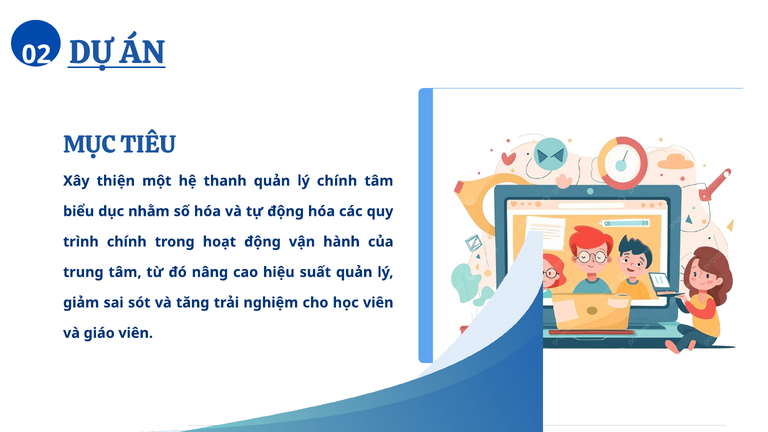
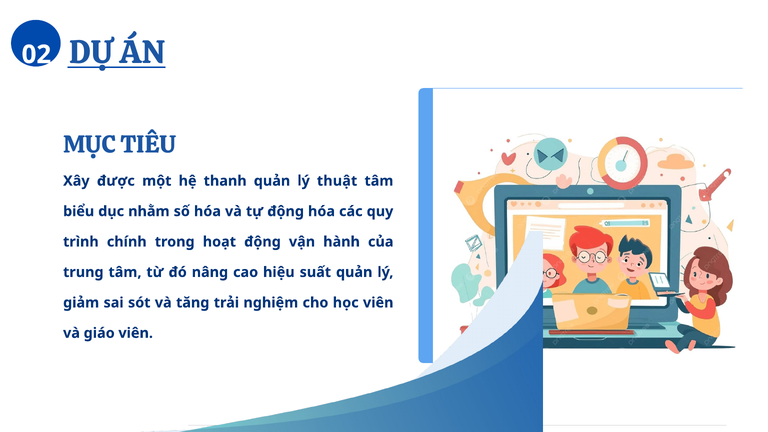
thiện: thiện -> được
lý chính: chính -> thuật
